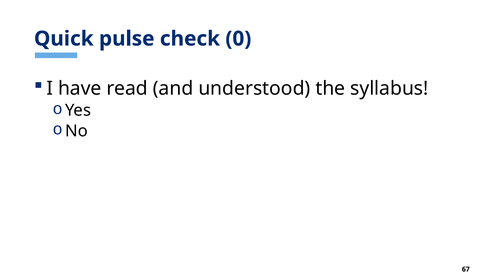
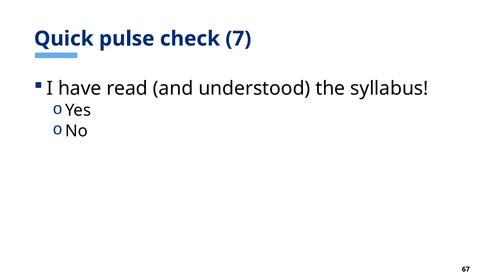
0: 0 -> 7
